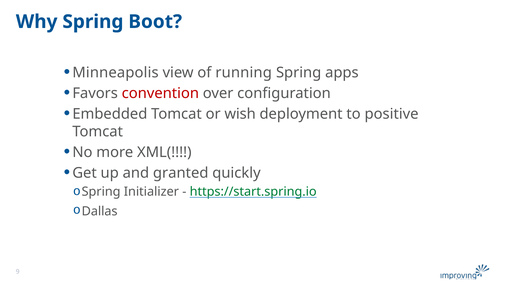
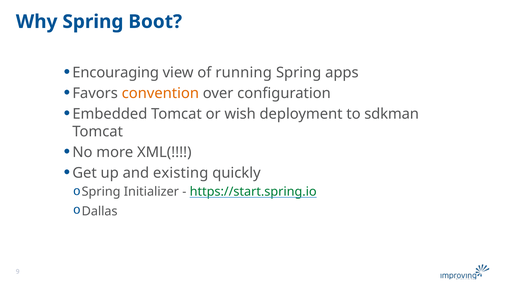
Minneapolis: Minneapolis -> Encouraging
convention colour: red -> orange
positive: positive -> sdkman
granted: granted -> existing
